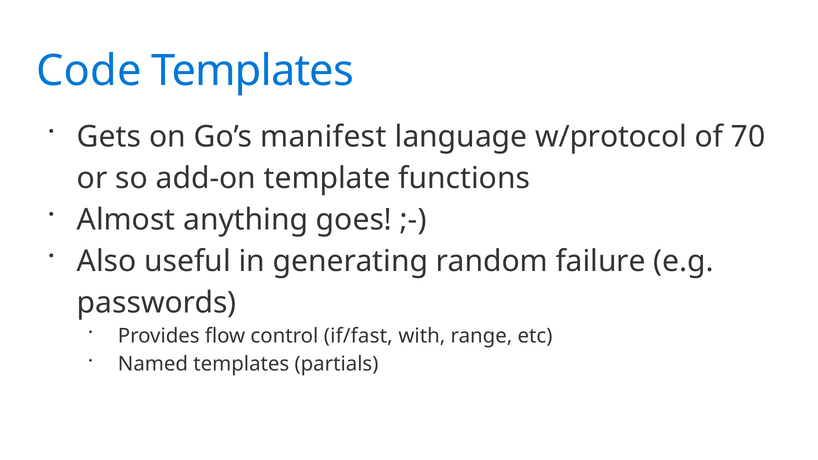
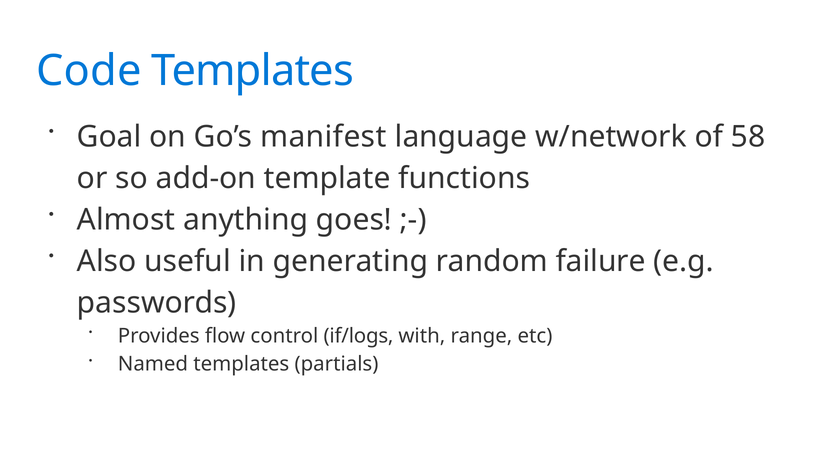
Gets: Gets -> Goal
w/protocol: w/protocol -> w/network
70: 70 -> 58
if/fast: if/fast -> if/logs
